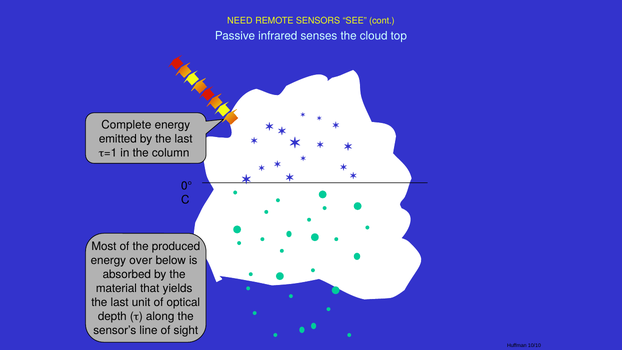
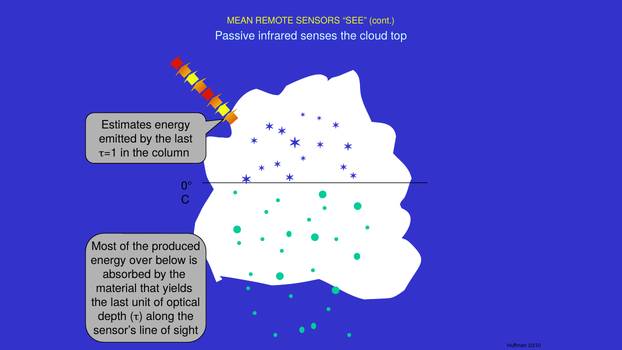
NEED: NEED -> MEAN
Complete: Complete -> Estimates
